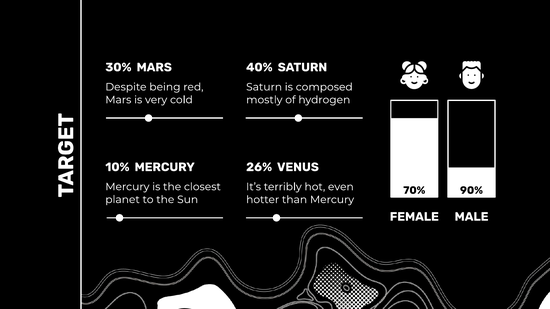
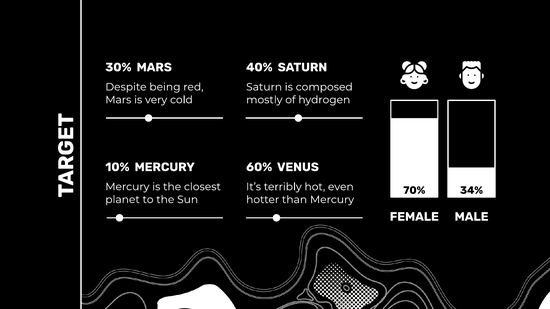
26%: 26% -> 60%
90%: 90% -> 34%
